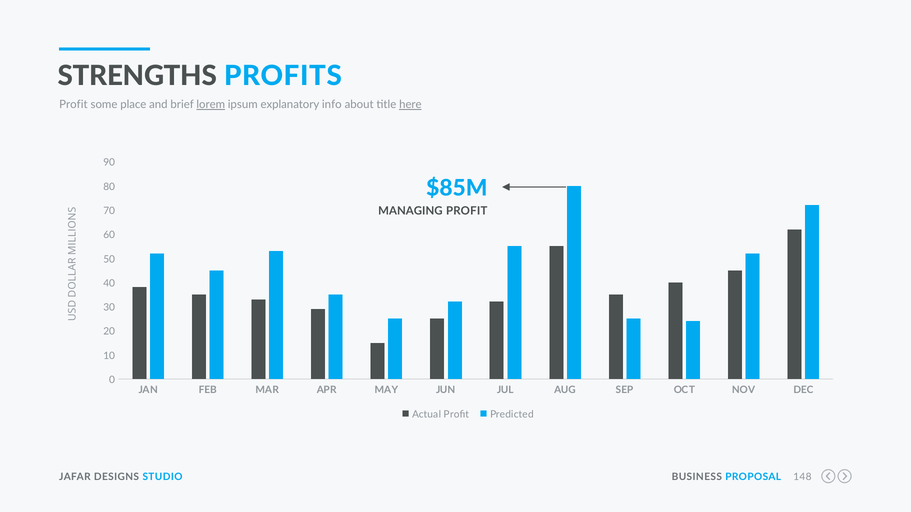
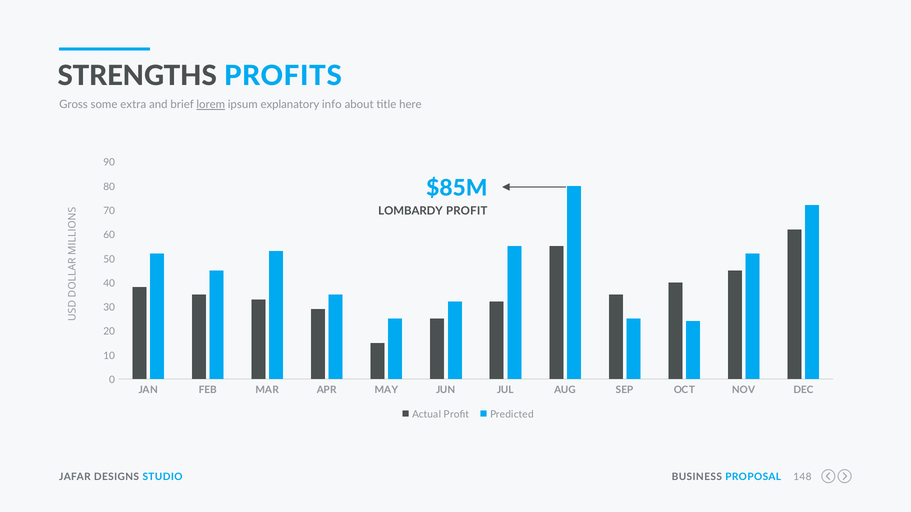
Profit at (73, 105): Profit -> Gross
place: place -> extra
here underline: present -> none
MANAGING: MANAGING -> LOMBARDY
